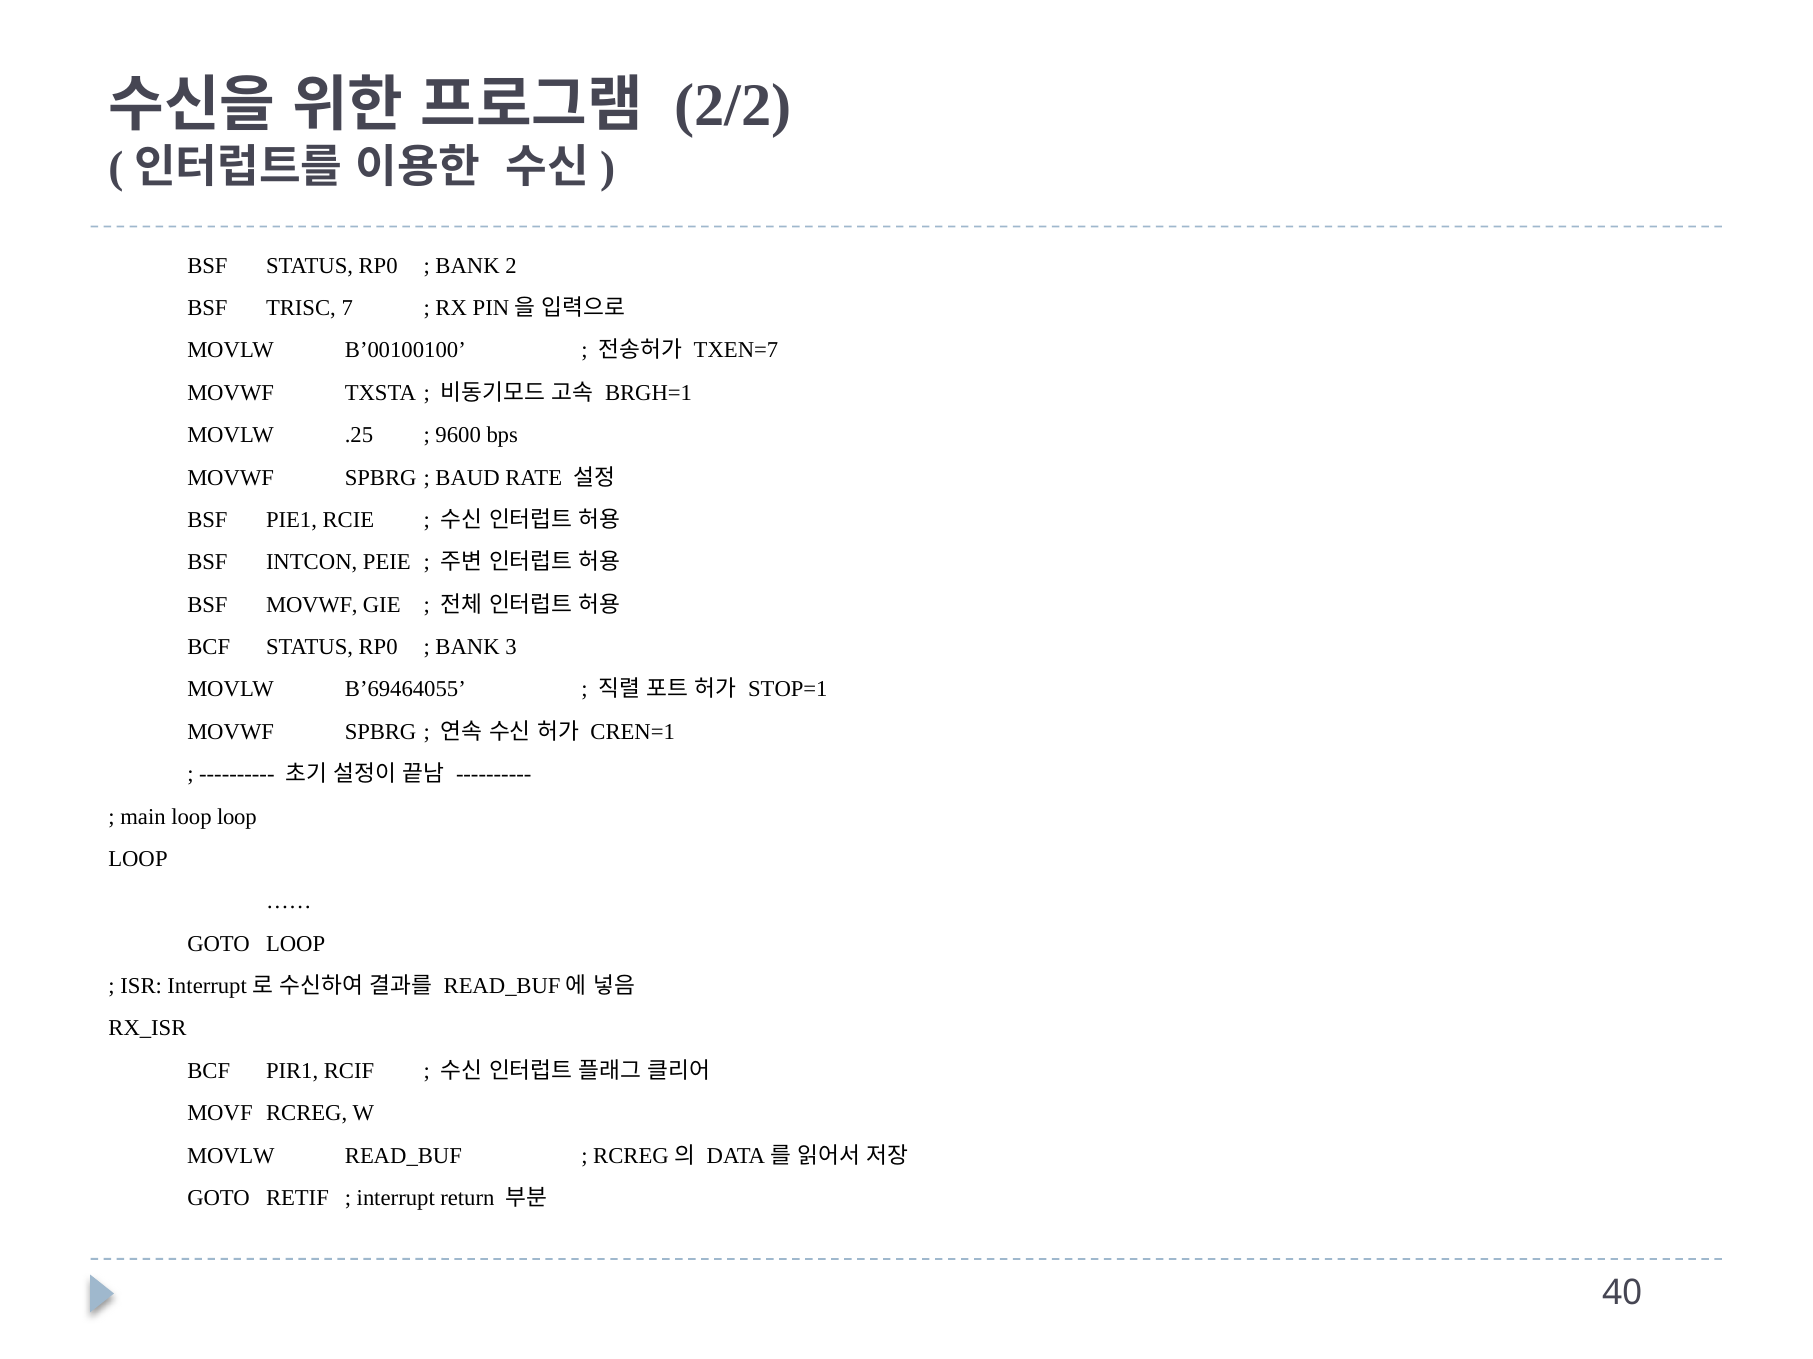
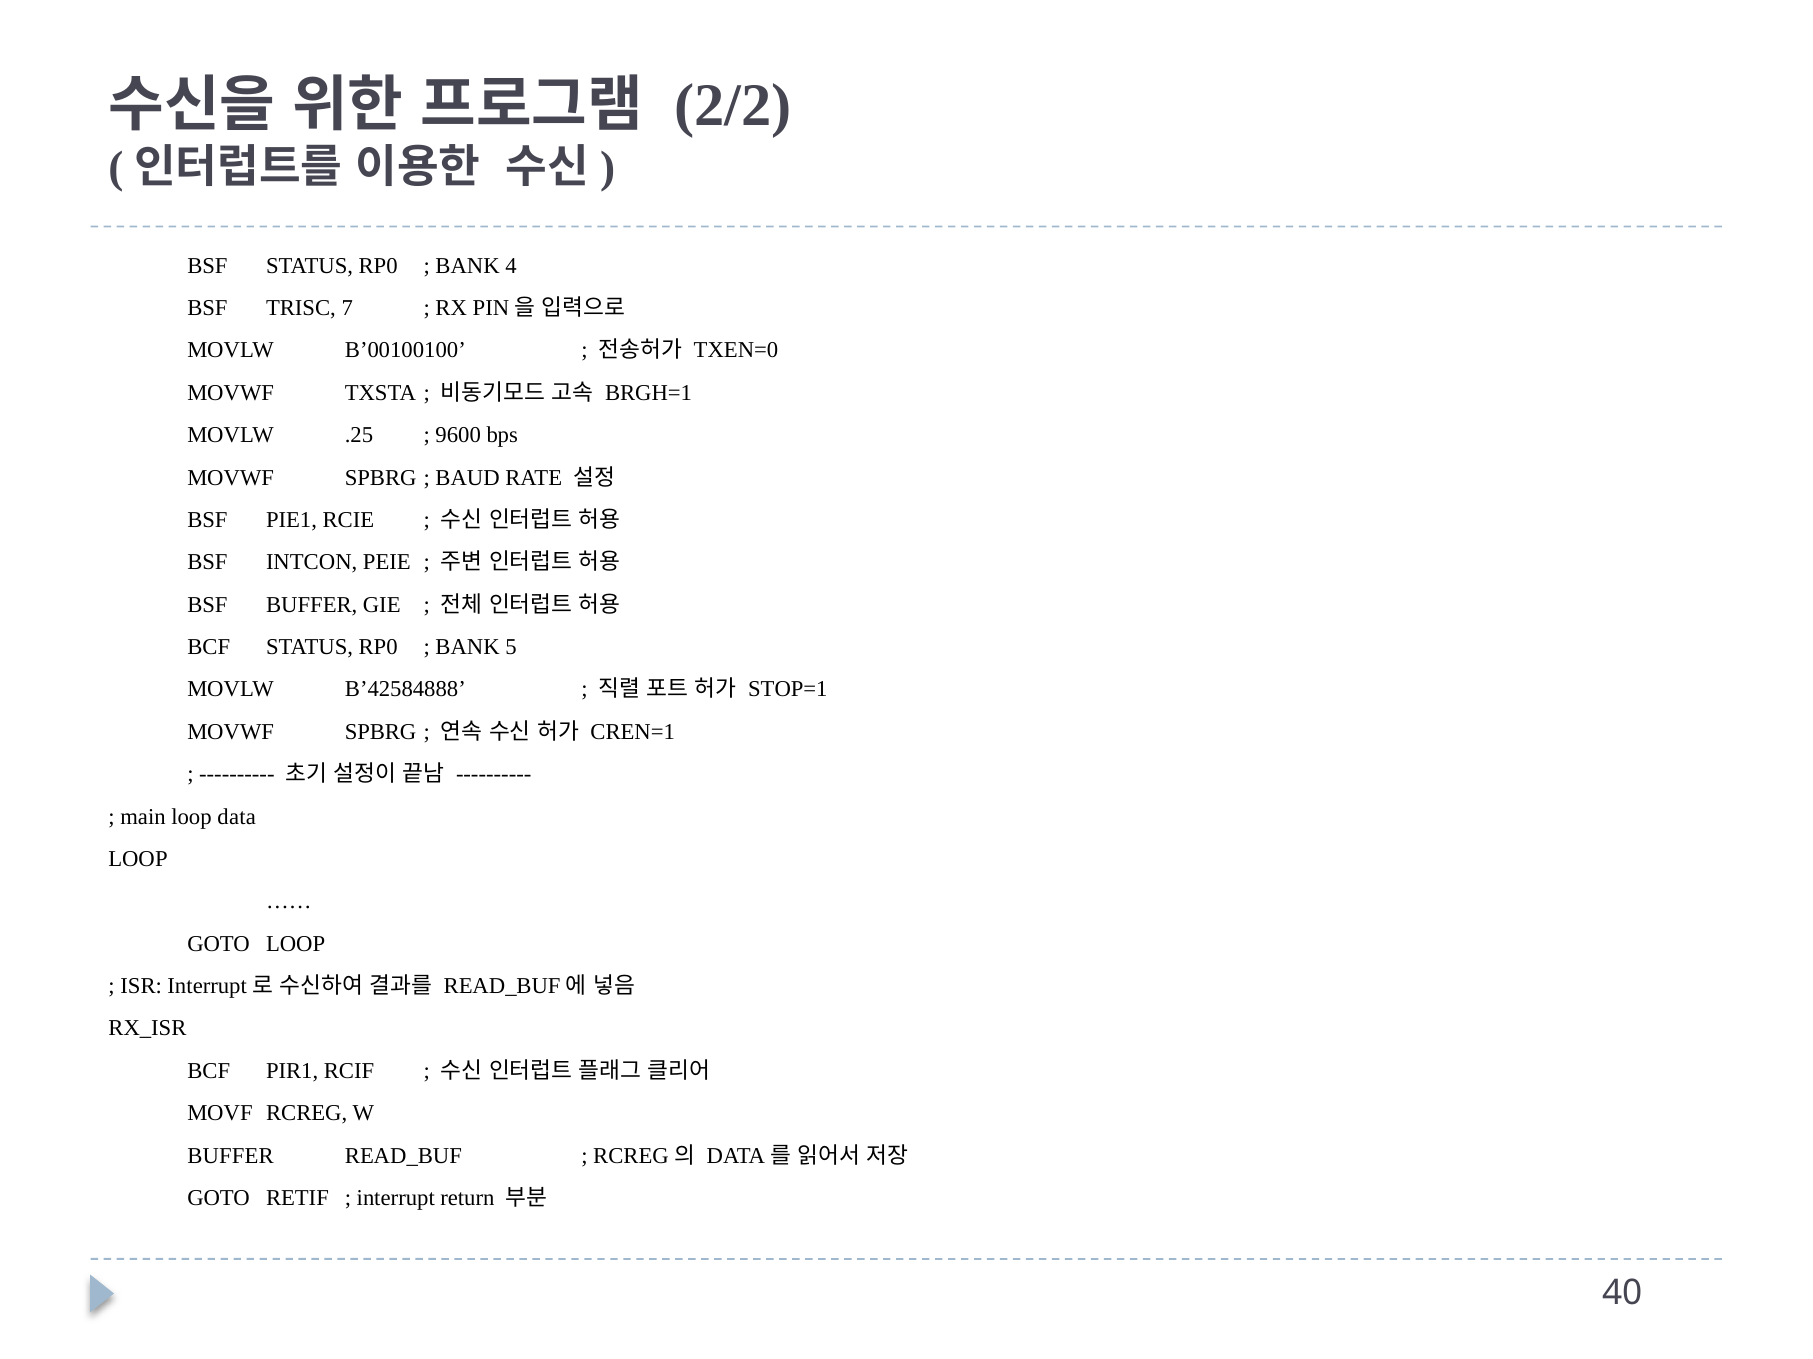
2: 2 -> 4
TXEN=7: TXEN=7 -> TXEN=0
BSF MOVWF: MOVWF -> BUFFER
3: 3 -> 5
B’69464055: B’69464055 -> B’42584888
main loop loop: loop -> data
MOVLW at (231, 1156): MOVLW -> BUFFER
